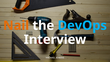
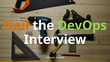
DevOps colour: light blue -> light green
